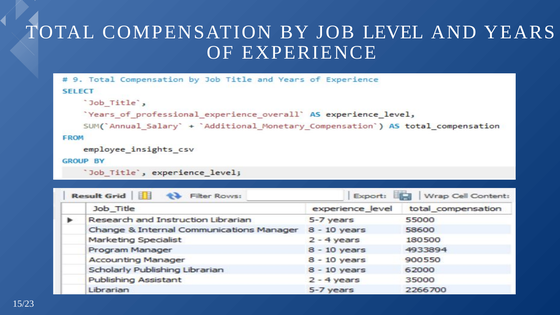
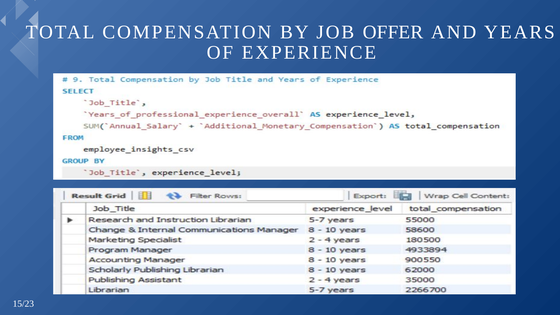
LEVEL: LEVEL -> OFFER
